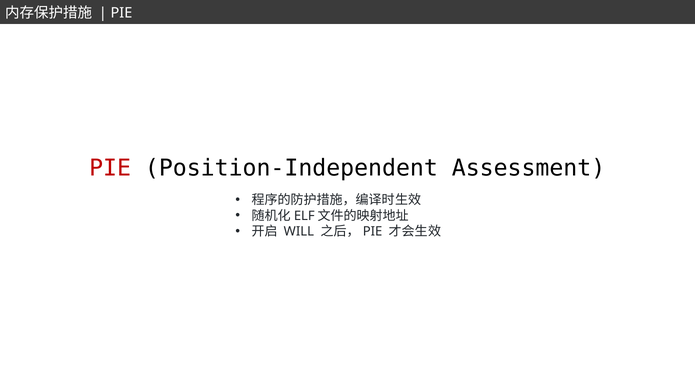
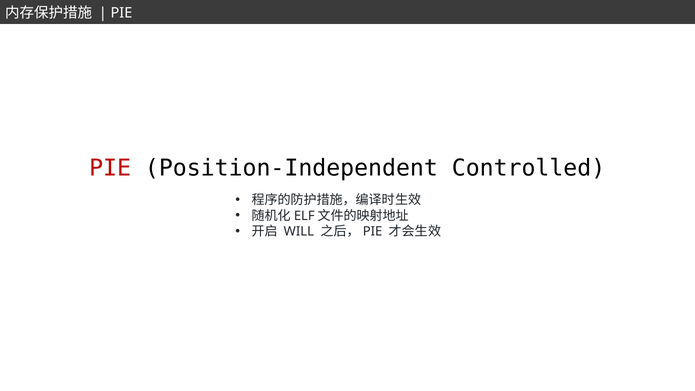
Assessment: Assessment -> Controlled
